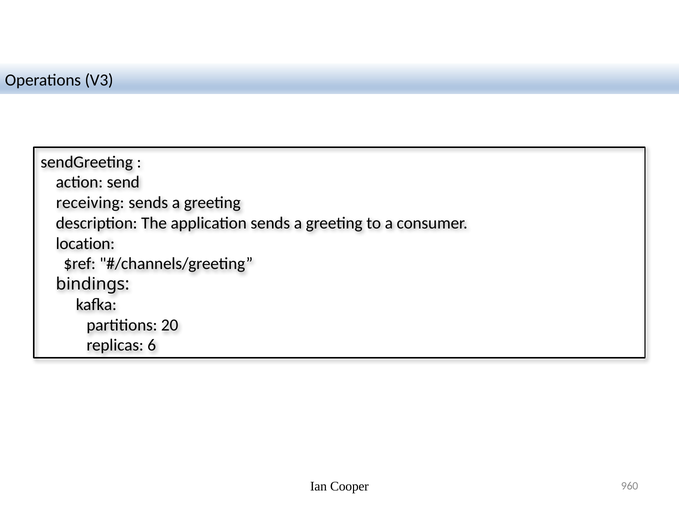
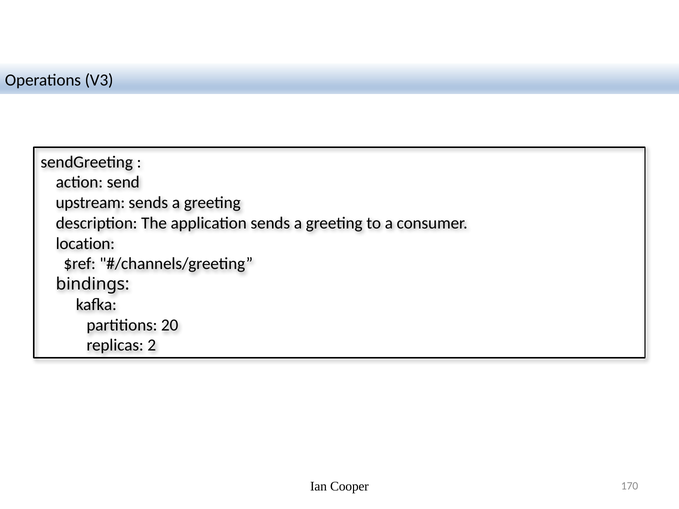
receiving: receiving -> upstream
6: 6 -> 2
960: 960 -> 170
